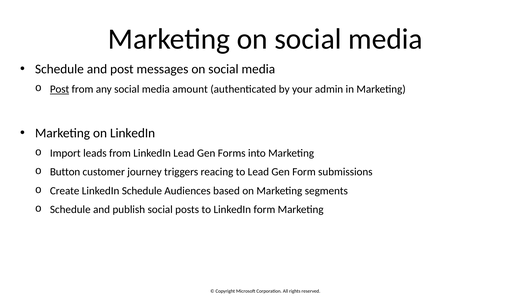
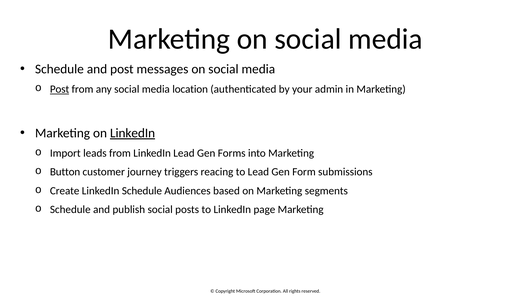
amount: amount -> location
LinkedIn at (133, 133) underline: none -> present
LinkedIn form: form -> page
